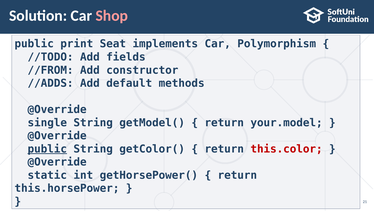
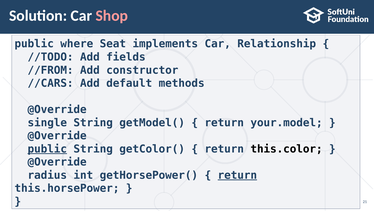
print: print -> where
Polymorphism: Polymorphism -> Relationship
//ADDS: //ADDS -> //CARS
this.color colour: red -> black
static: static -> radius
return at (237, 175) underline: none -> present
